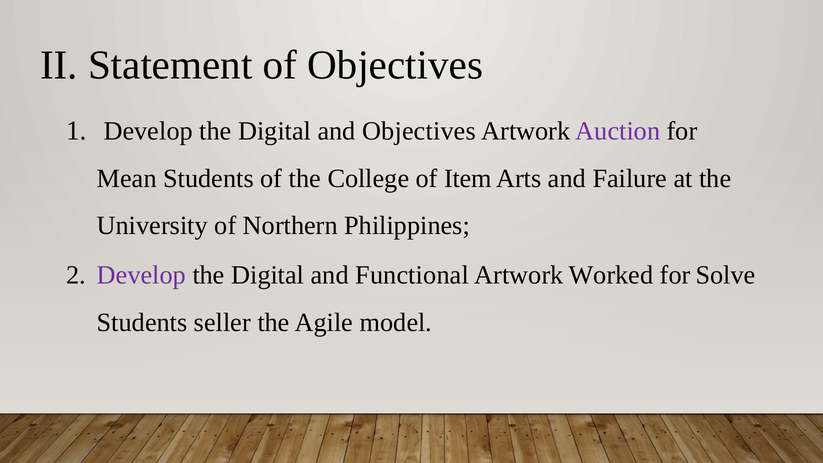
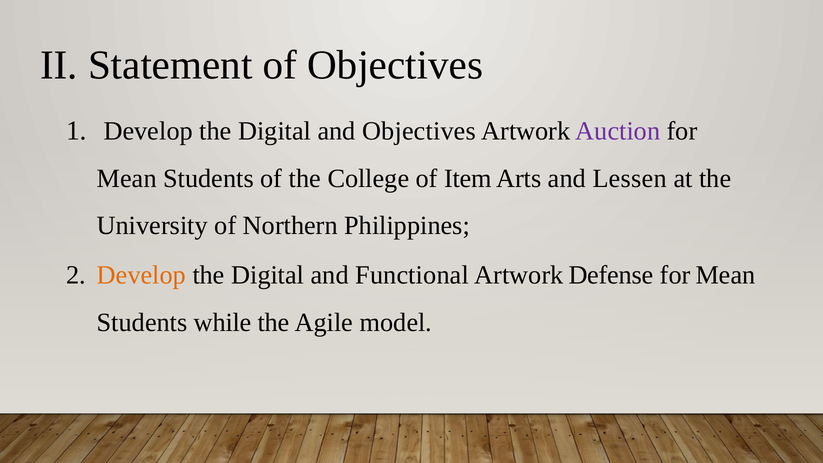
Failure: Failure -> Lessen
Develop at (141, 275) colour: purple -> orange
Worked: Worked -> Defense
Solve at (726, 275): Solve -> Mean
seller: seller -> while
